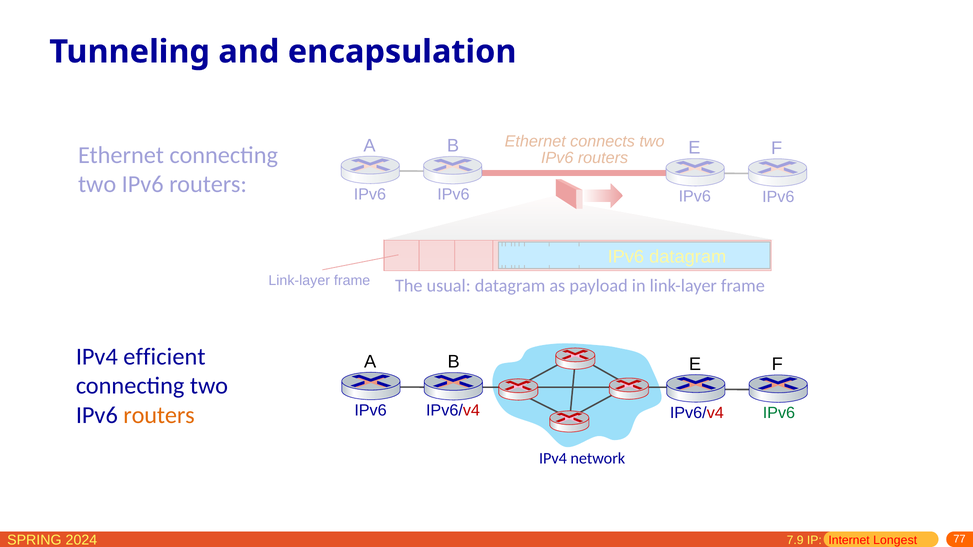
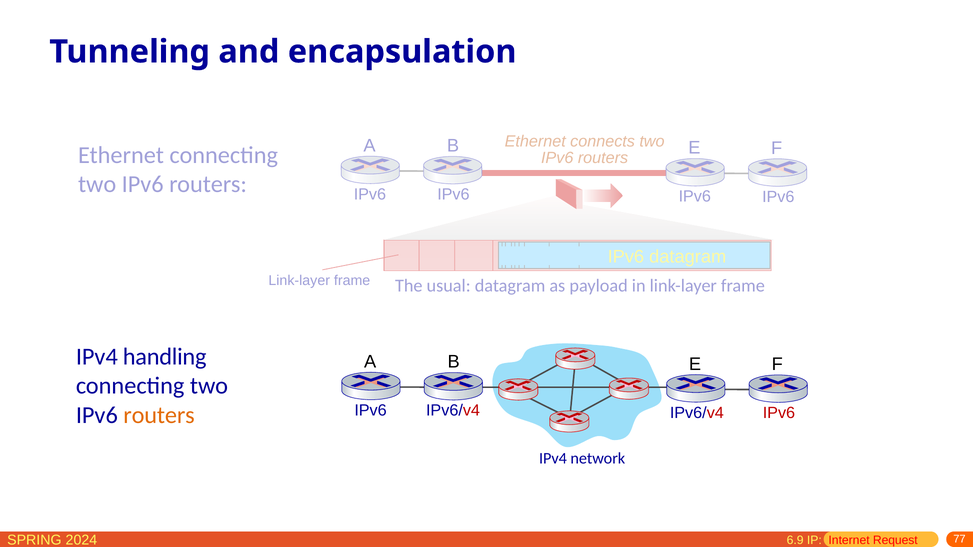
efficient: efficient -> handling
IPv6 at (779, 413) colour: green -> red
7.9: 7.9 -> 6.9
Longest: Longest -> Request
